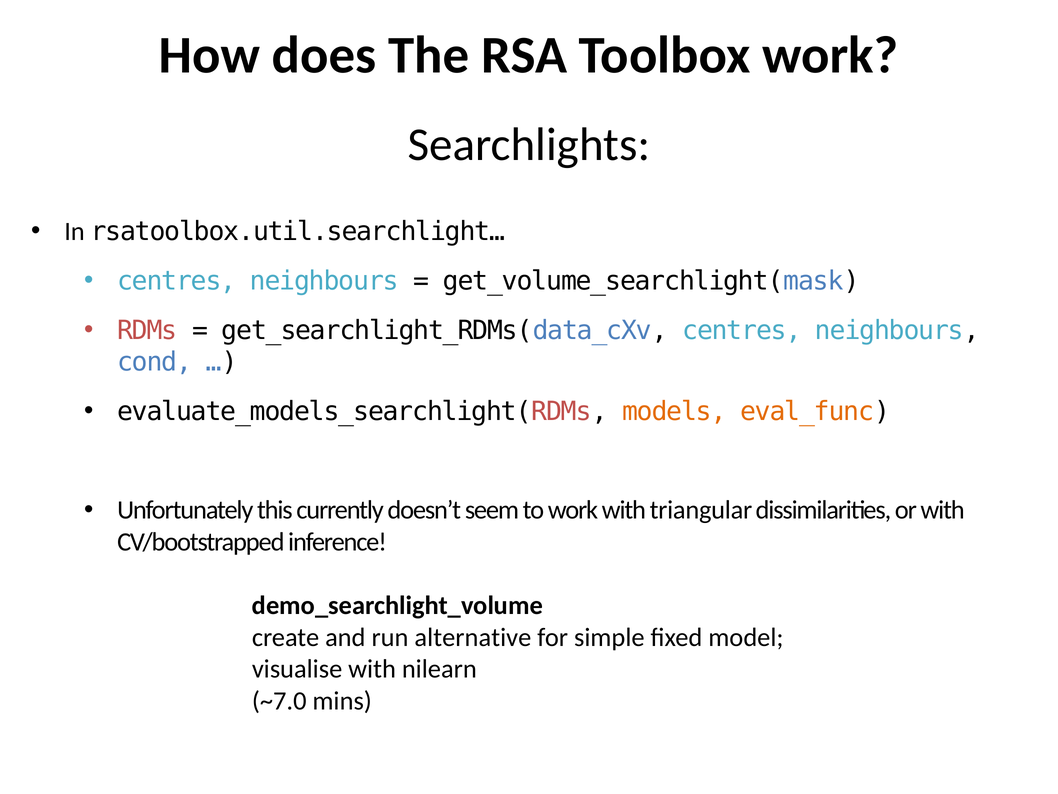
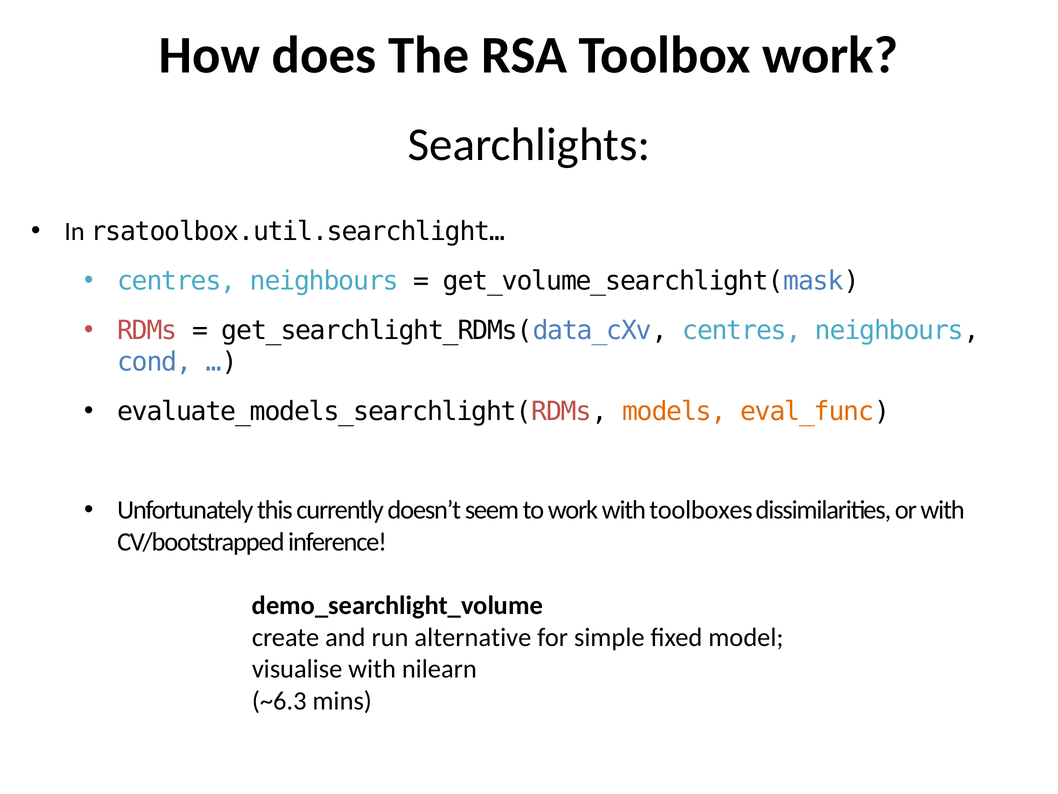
triangular: triangular -> toolboxes
~7.0: ~7.0 -> ~6.3
